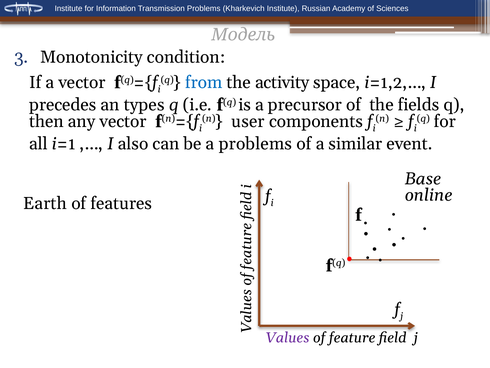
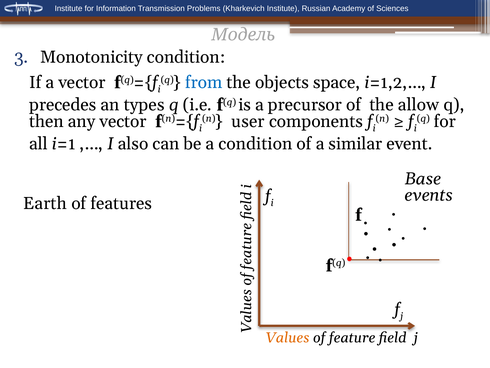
activity: activity -> objects
fields: fields -> allow
a problems: problems -> condition
online: online -> events
Values colour: purple -> orange
